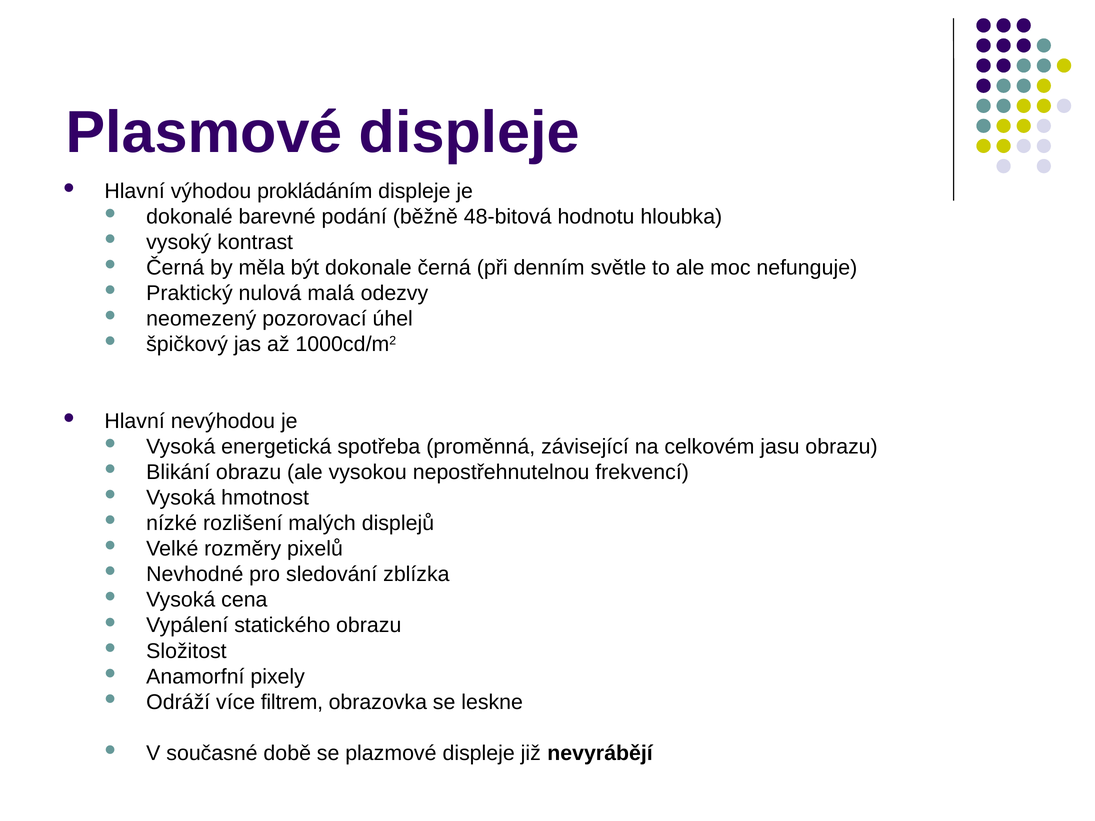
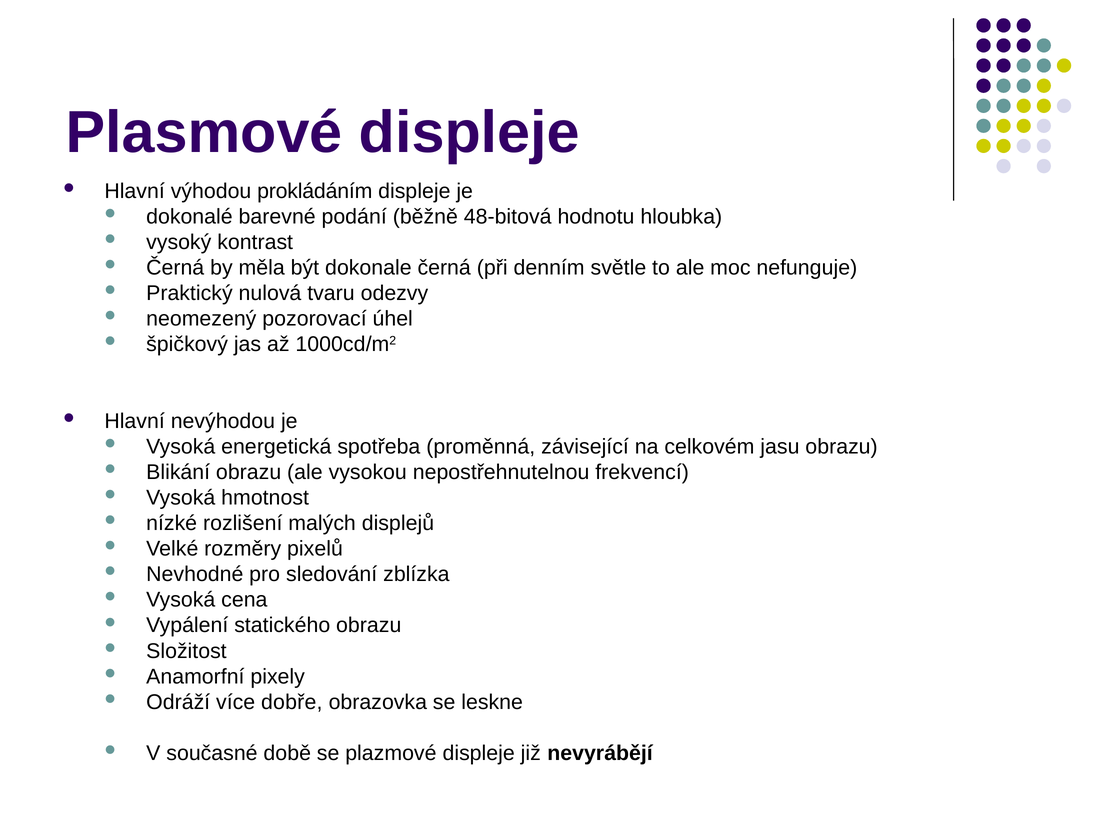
malá: malá -> tvaru
filtrem: filtrem -> dobře
